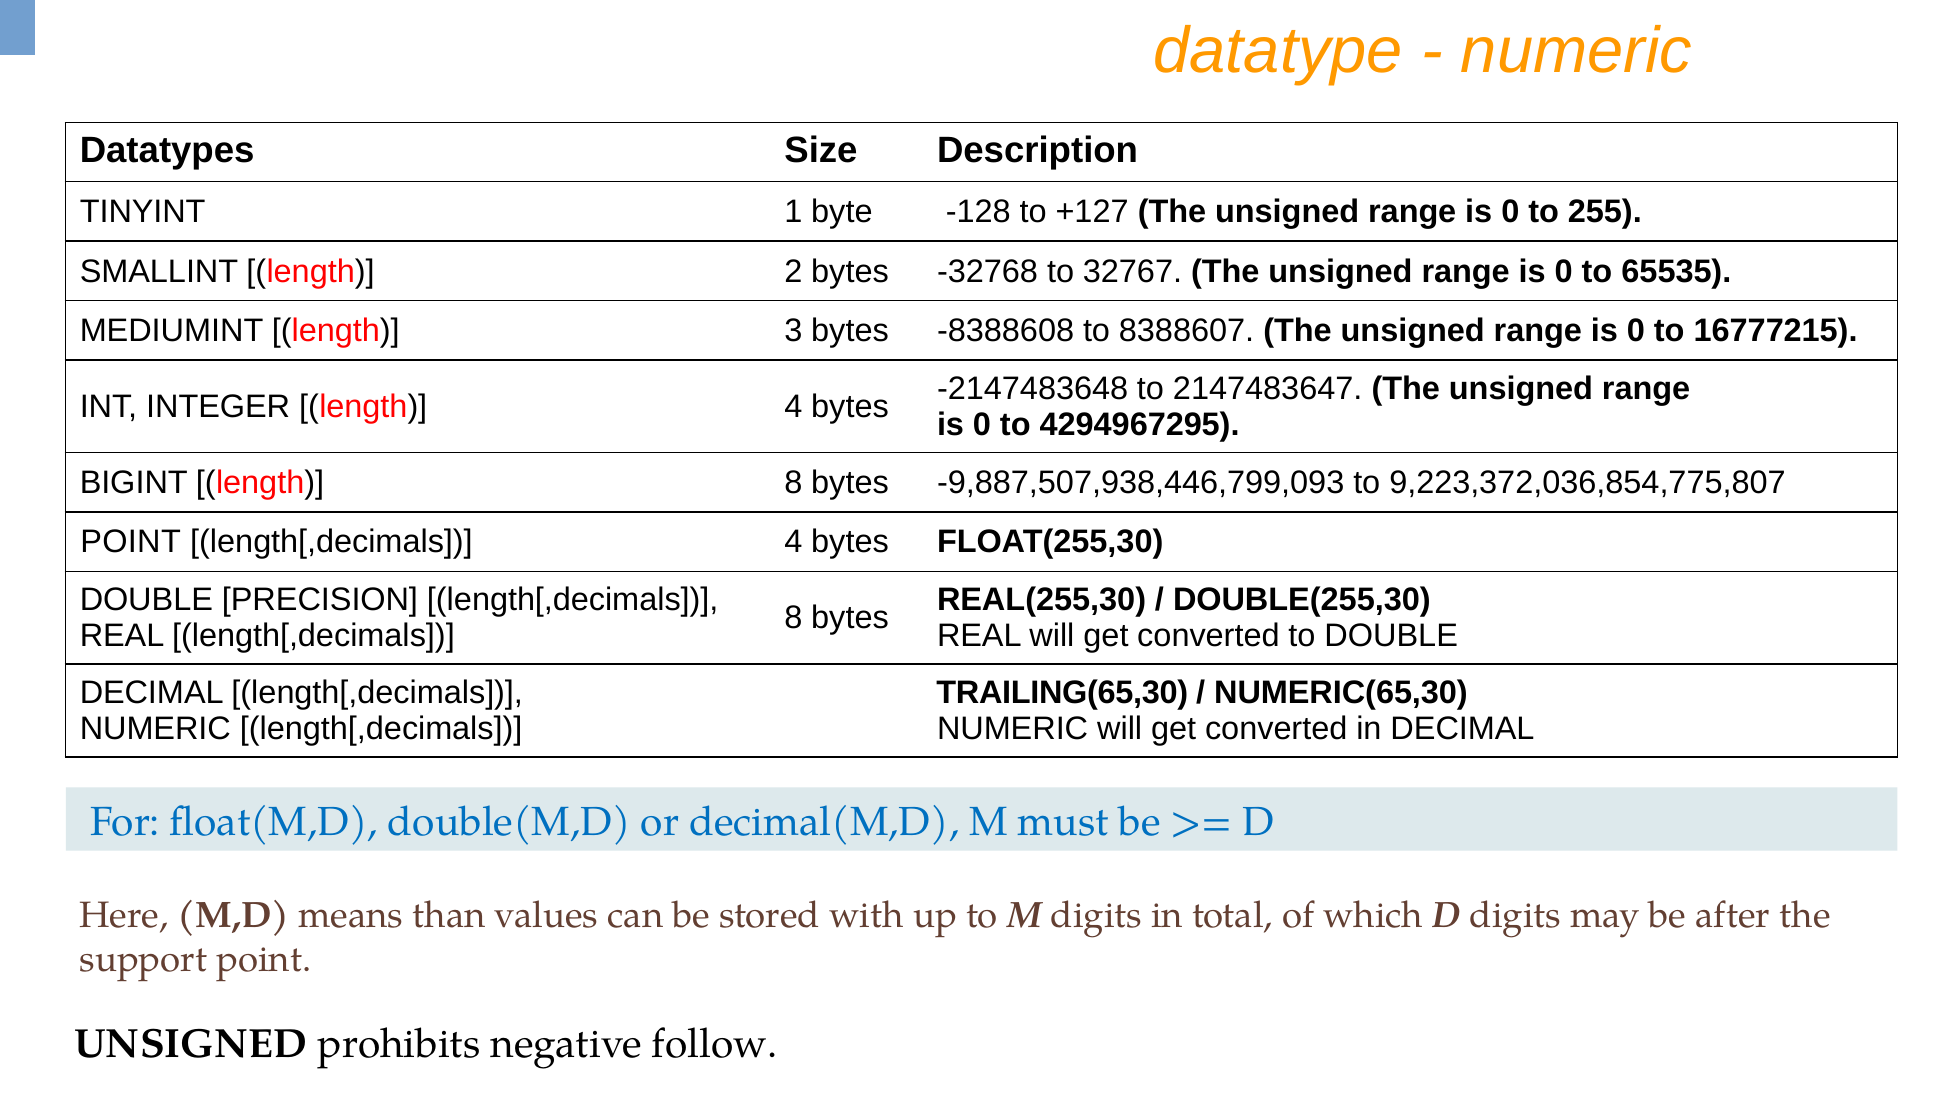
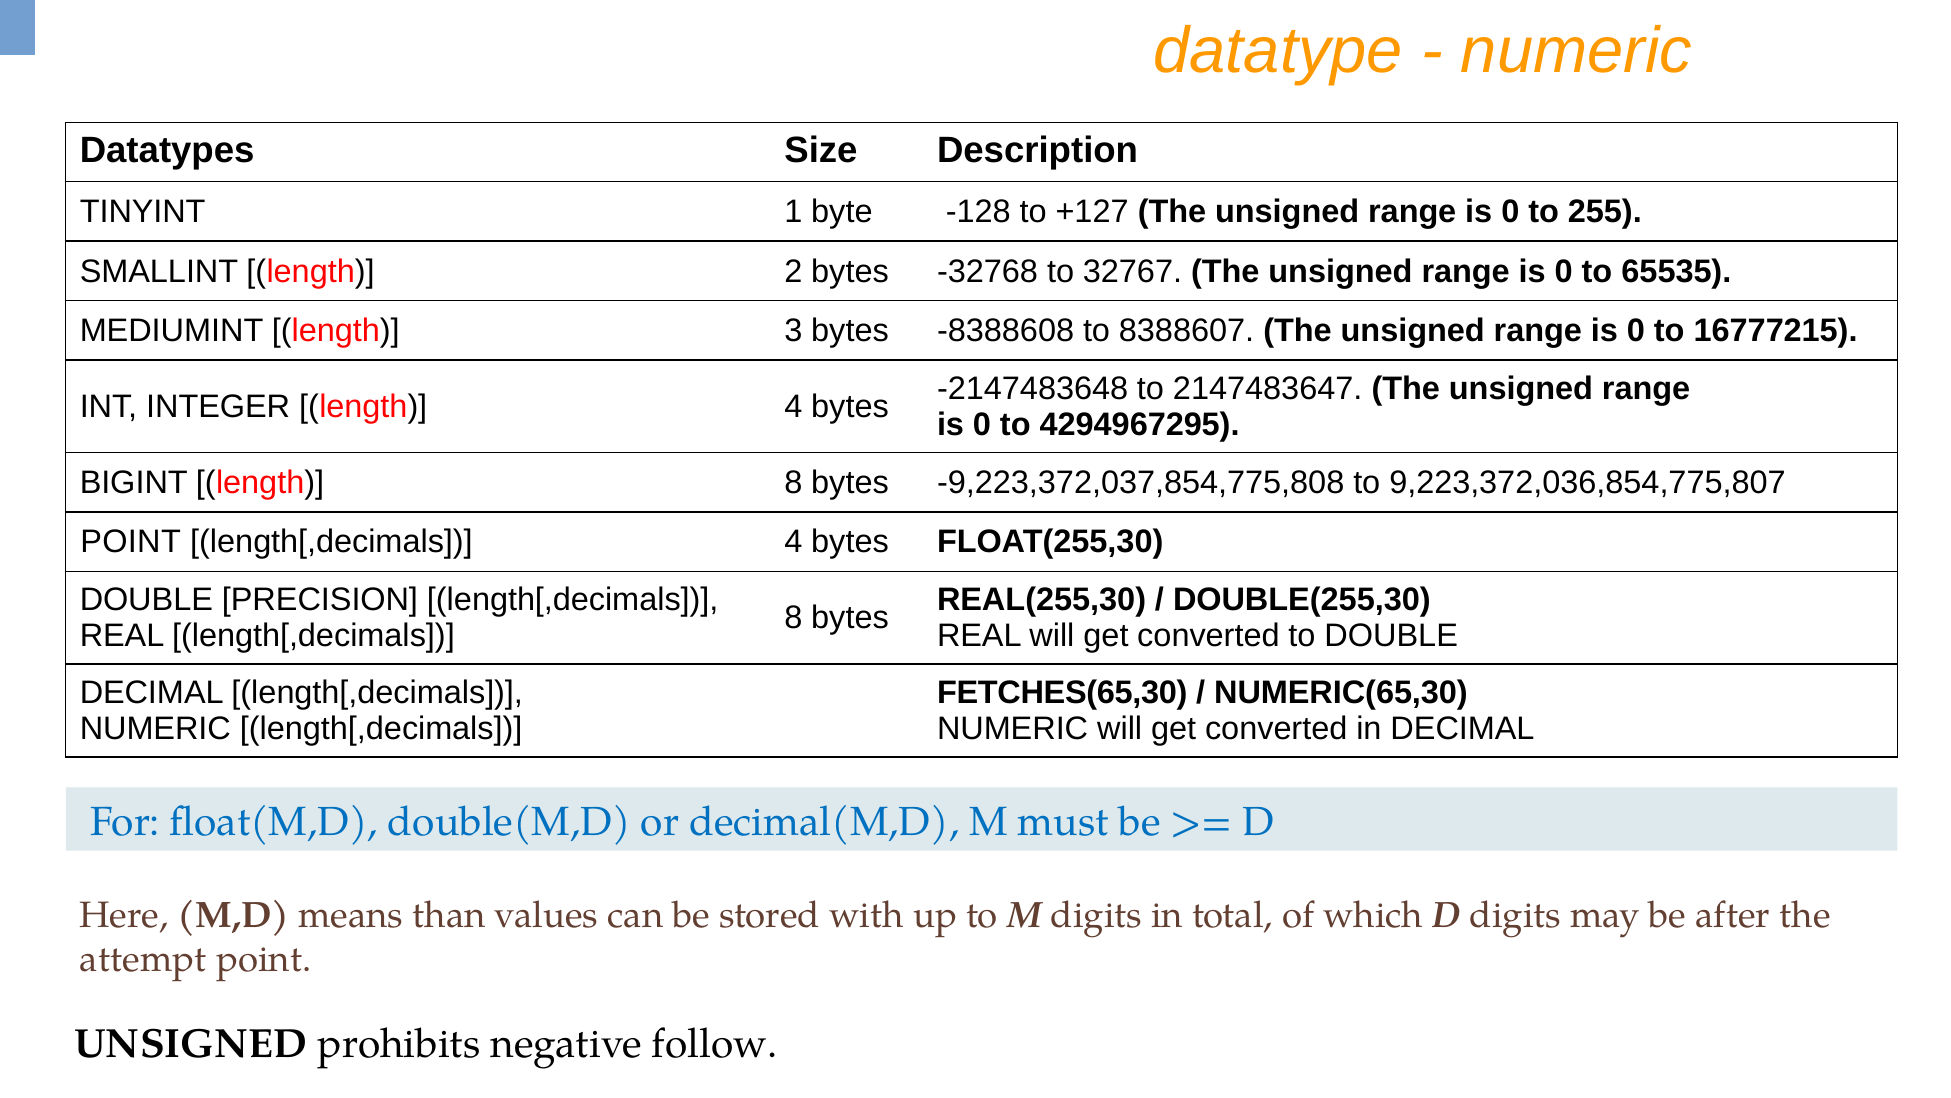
-9,887,507,938,446,799,093: -9,887,507,938,446,799,093 -> -9,223,372,037,854,775,808
TRAILING(65,30: TRAILING(65,30 -> FETCHES(65,30
support: support -> attempt
